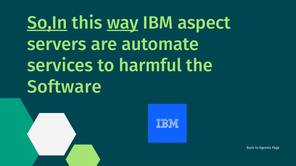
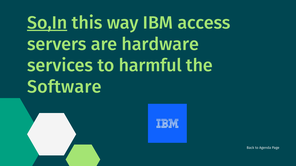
way underline: present -> none
aspect: aspect -> access
automate: automate -> hardware
